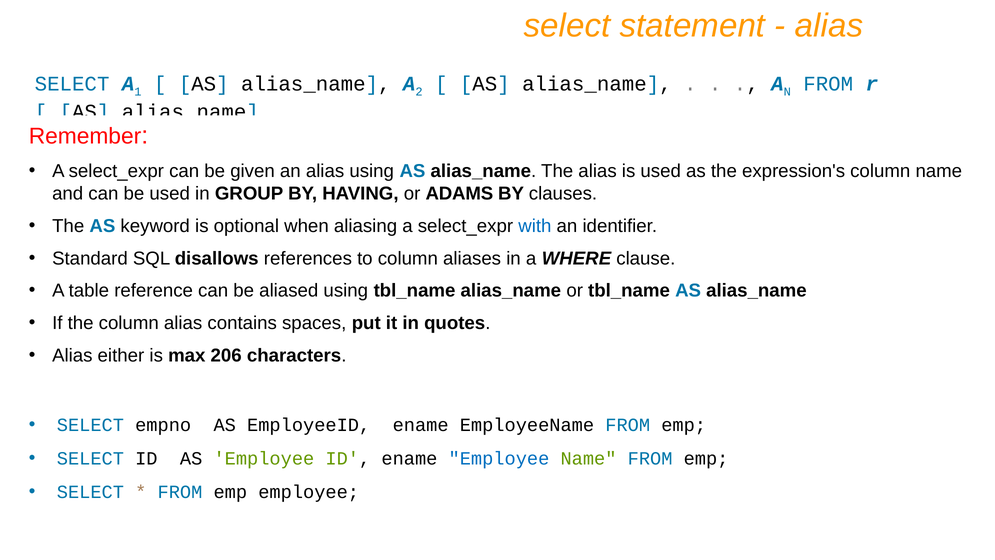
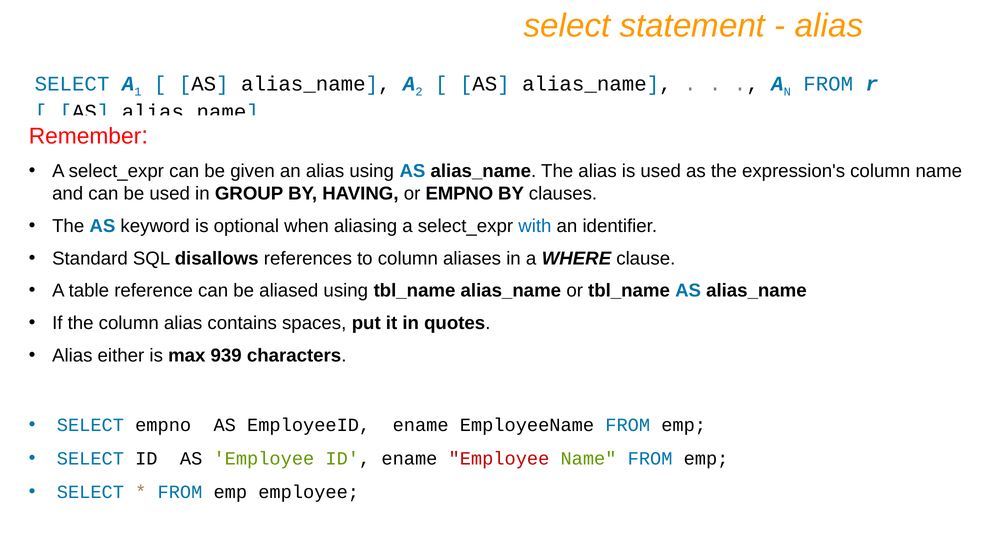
or ADAMS: ADAMS -> EMPNO
206: 206 -> 939
Employee at (499, 458) colour: blue -> red
